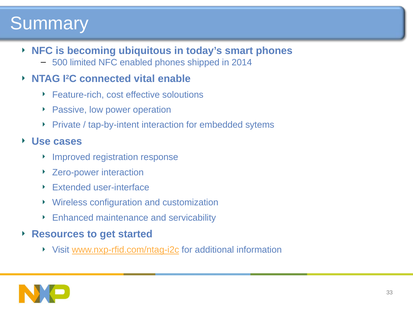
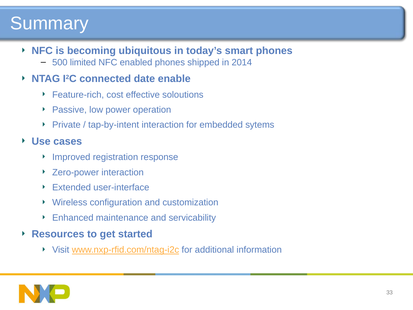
vital: vital -> date
